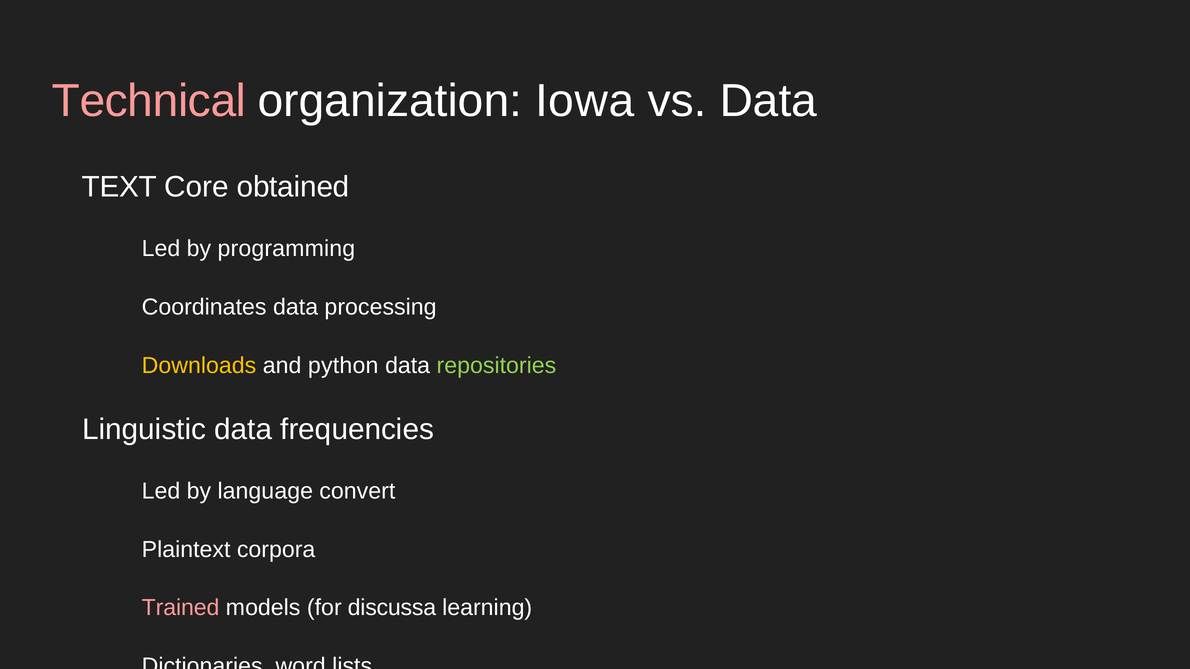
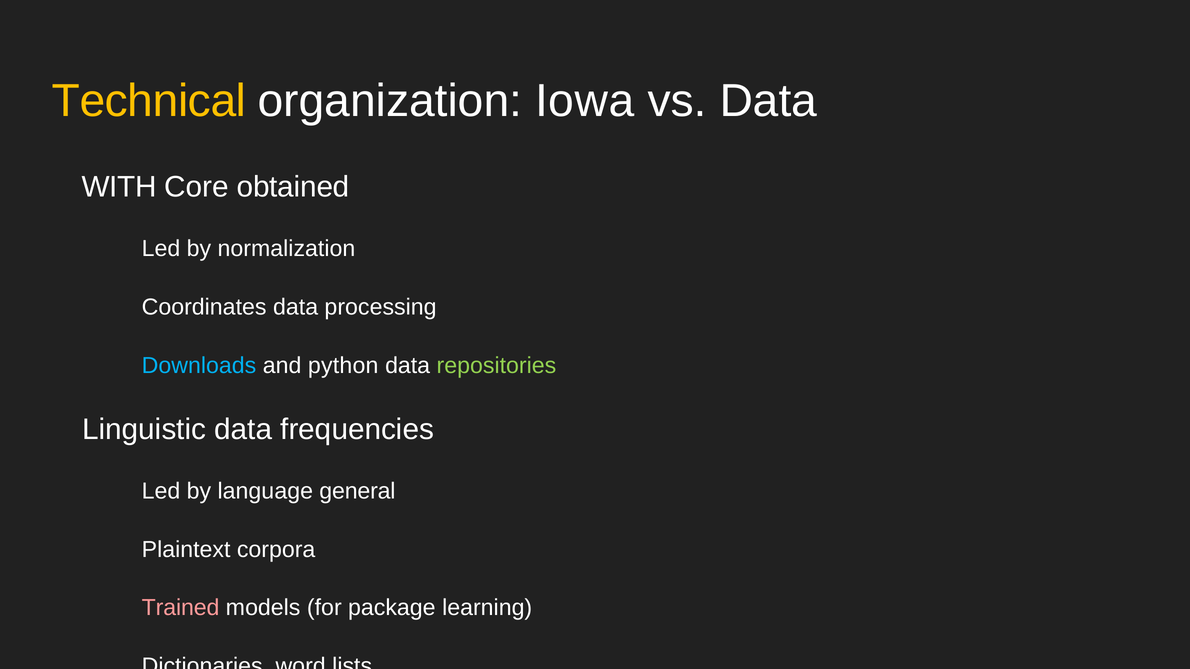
Technical colour: pink -> yellow
TEXT: TEXT -> WITH
programming: programming -> normalization
Downloads colour: yellow -> light blue
convert: convert -> general
discussa: discussa -> package
